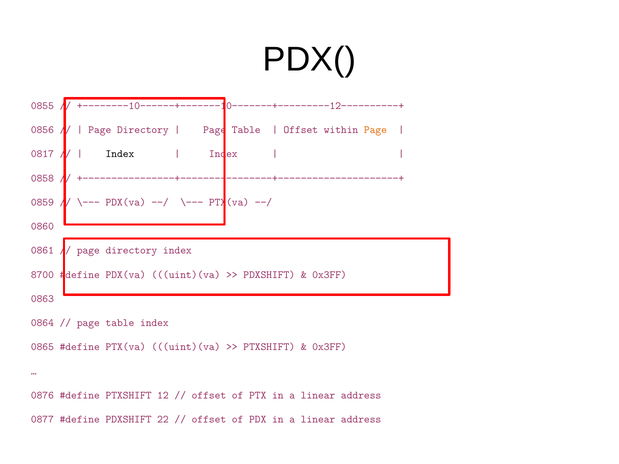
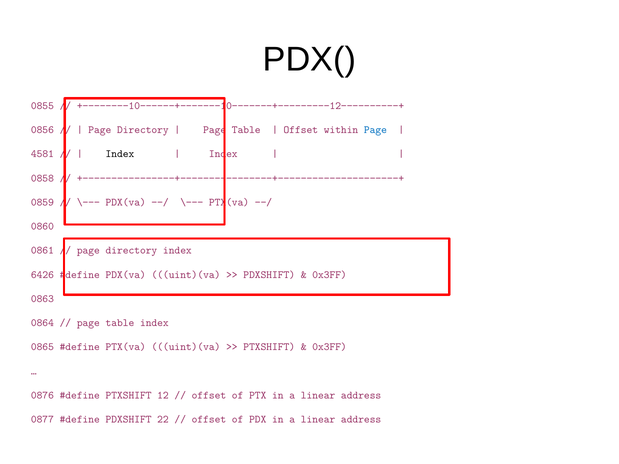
Page at (375, 130) colour: orange -> blue
0817: 0817 -> 4581
8700: 8700 -> 6426
